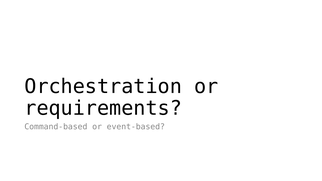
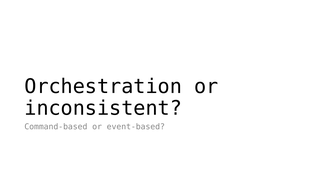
requirements: requirements -> inconsistent
